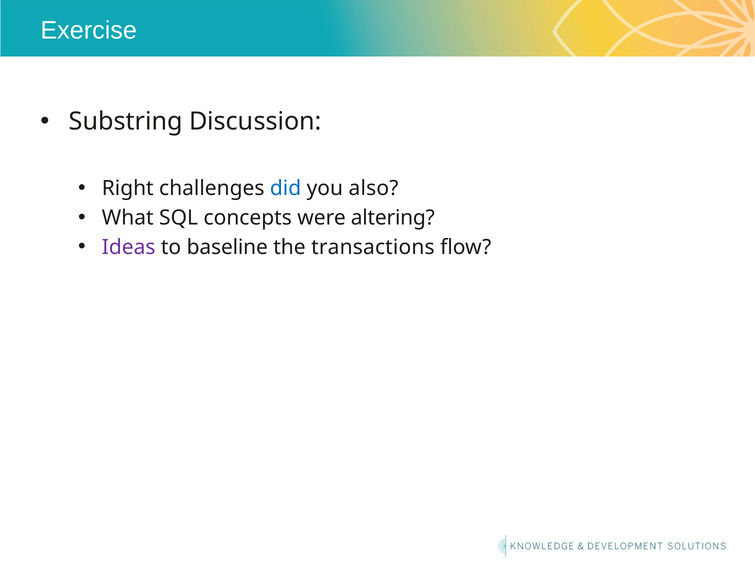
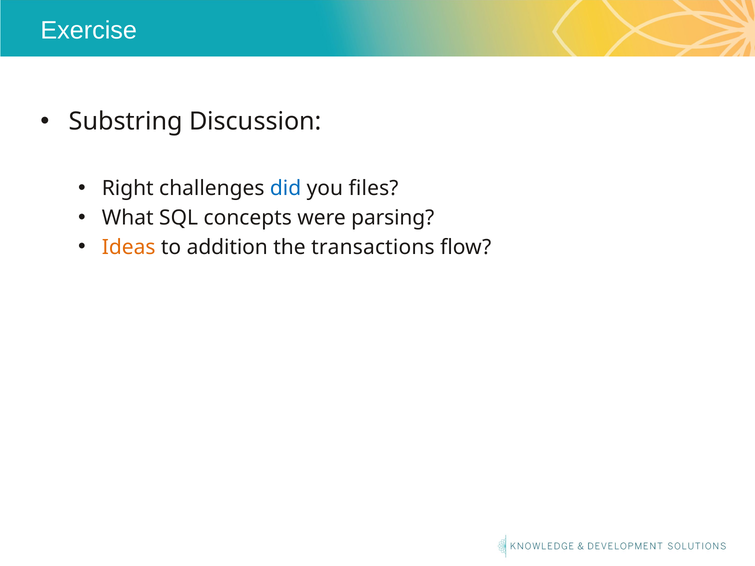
also: also -> files
altering: altering -> parsing
Ideas colour: purple -> orange
baseline: baseline -> addition
